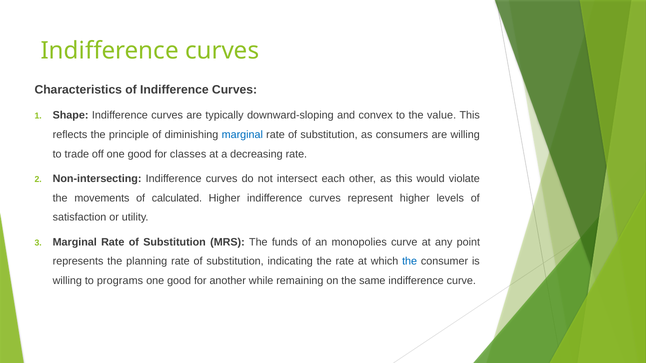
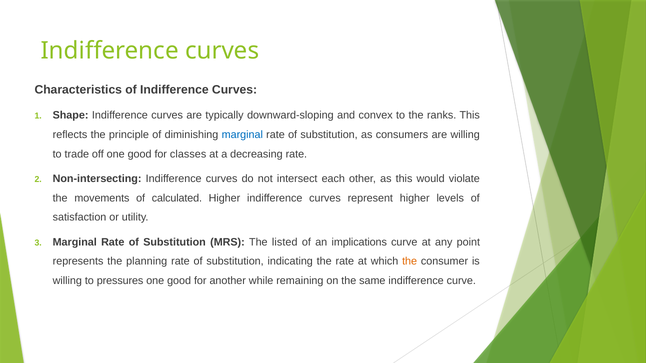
value: value -> ranks
funds: funds -> listed
monopolies: monopolies -> implications
the at (410, 262) colour: blue -> orange
programs: programs -> pressures
